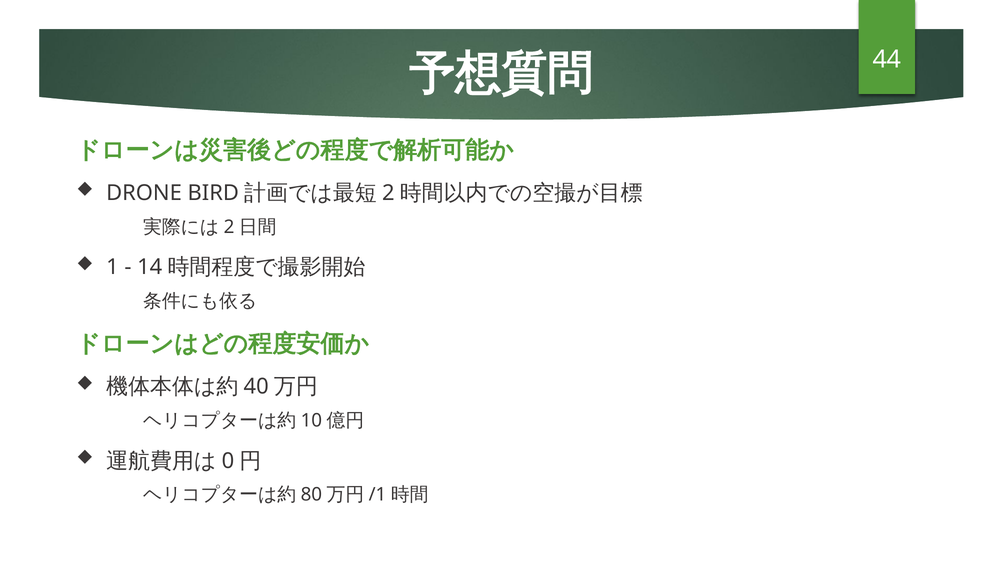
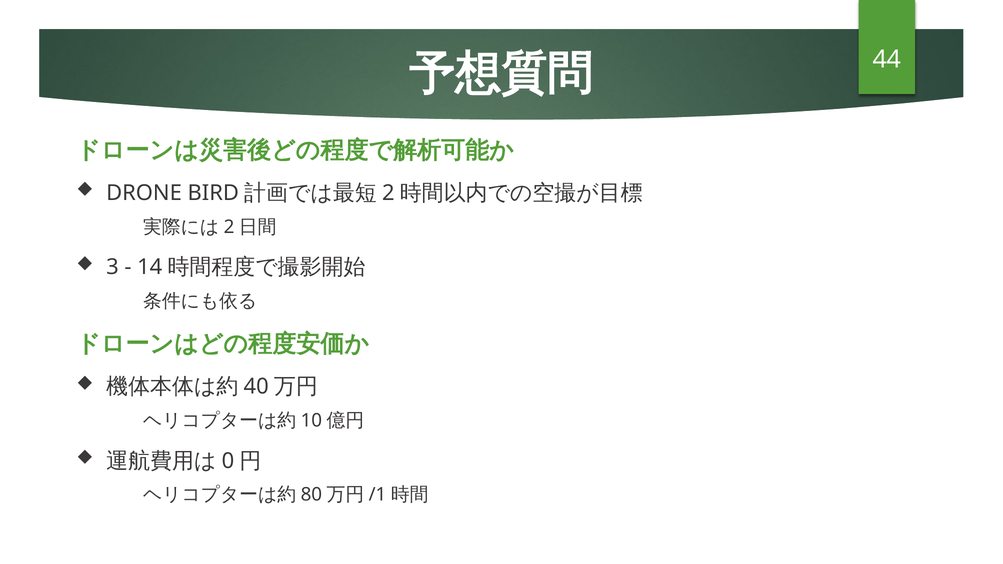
1: 1 -> 3
